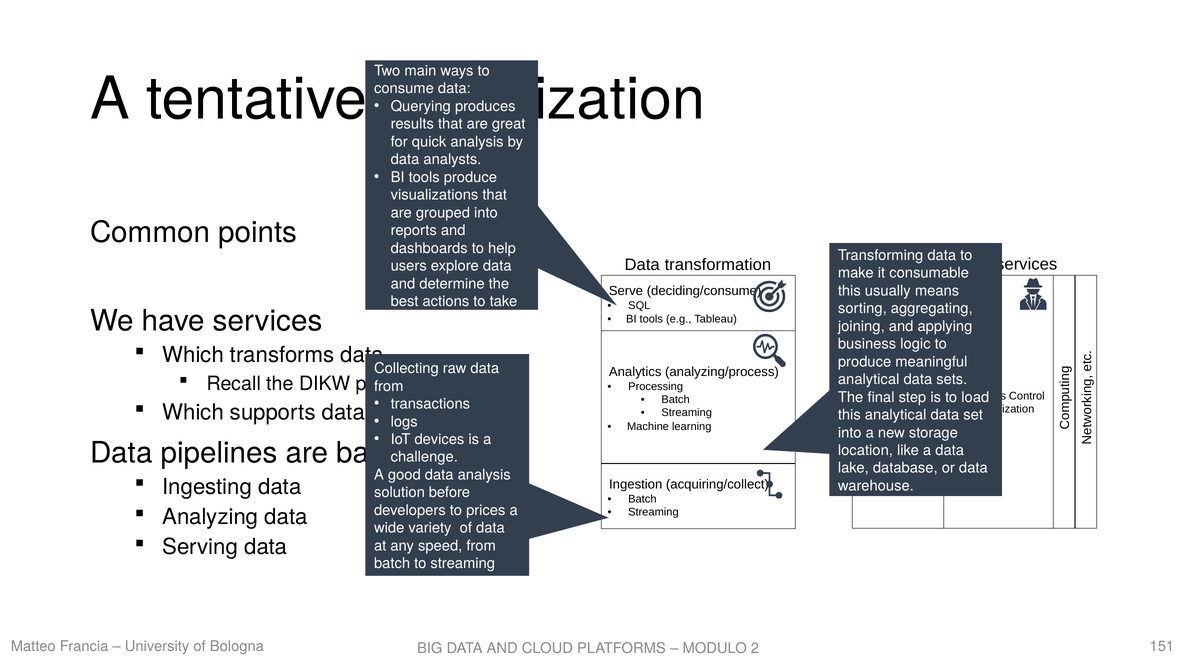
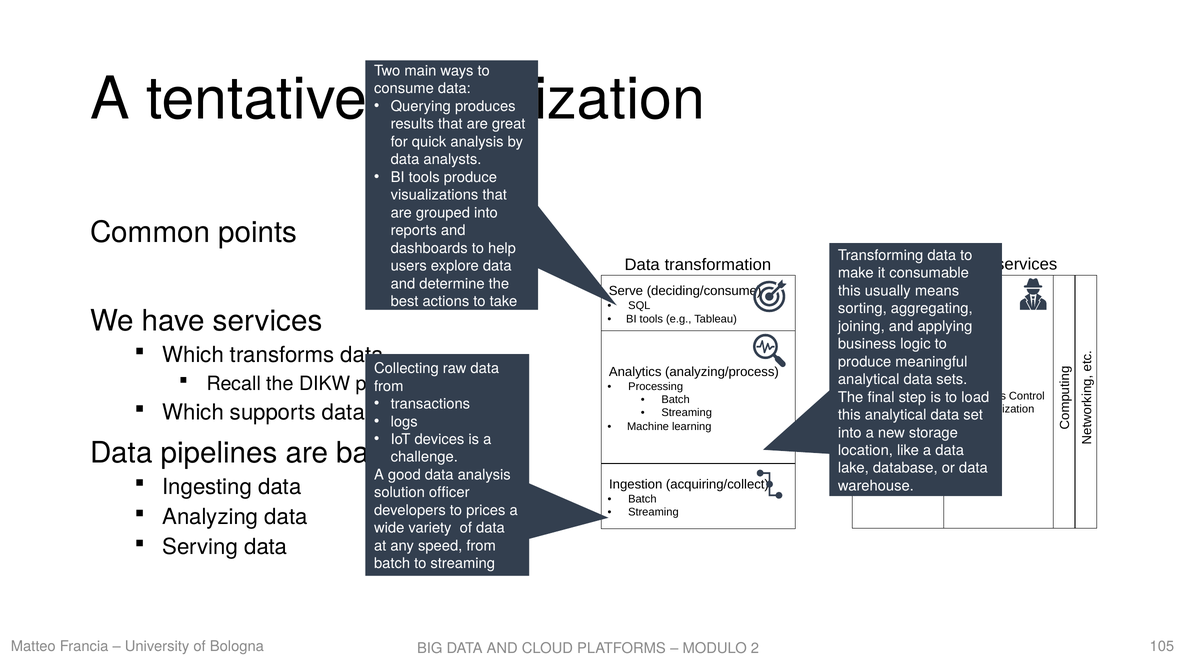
before: before -> officer
151: 151 -> 105
